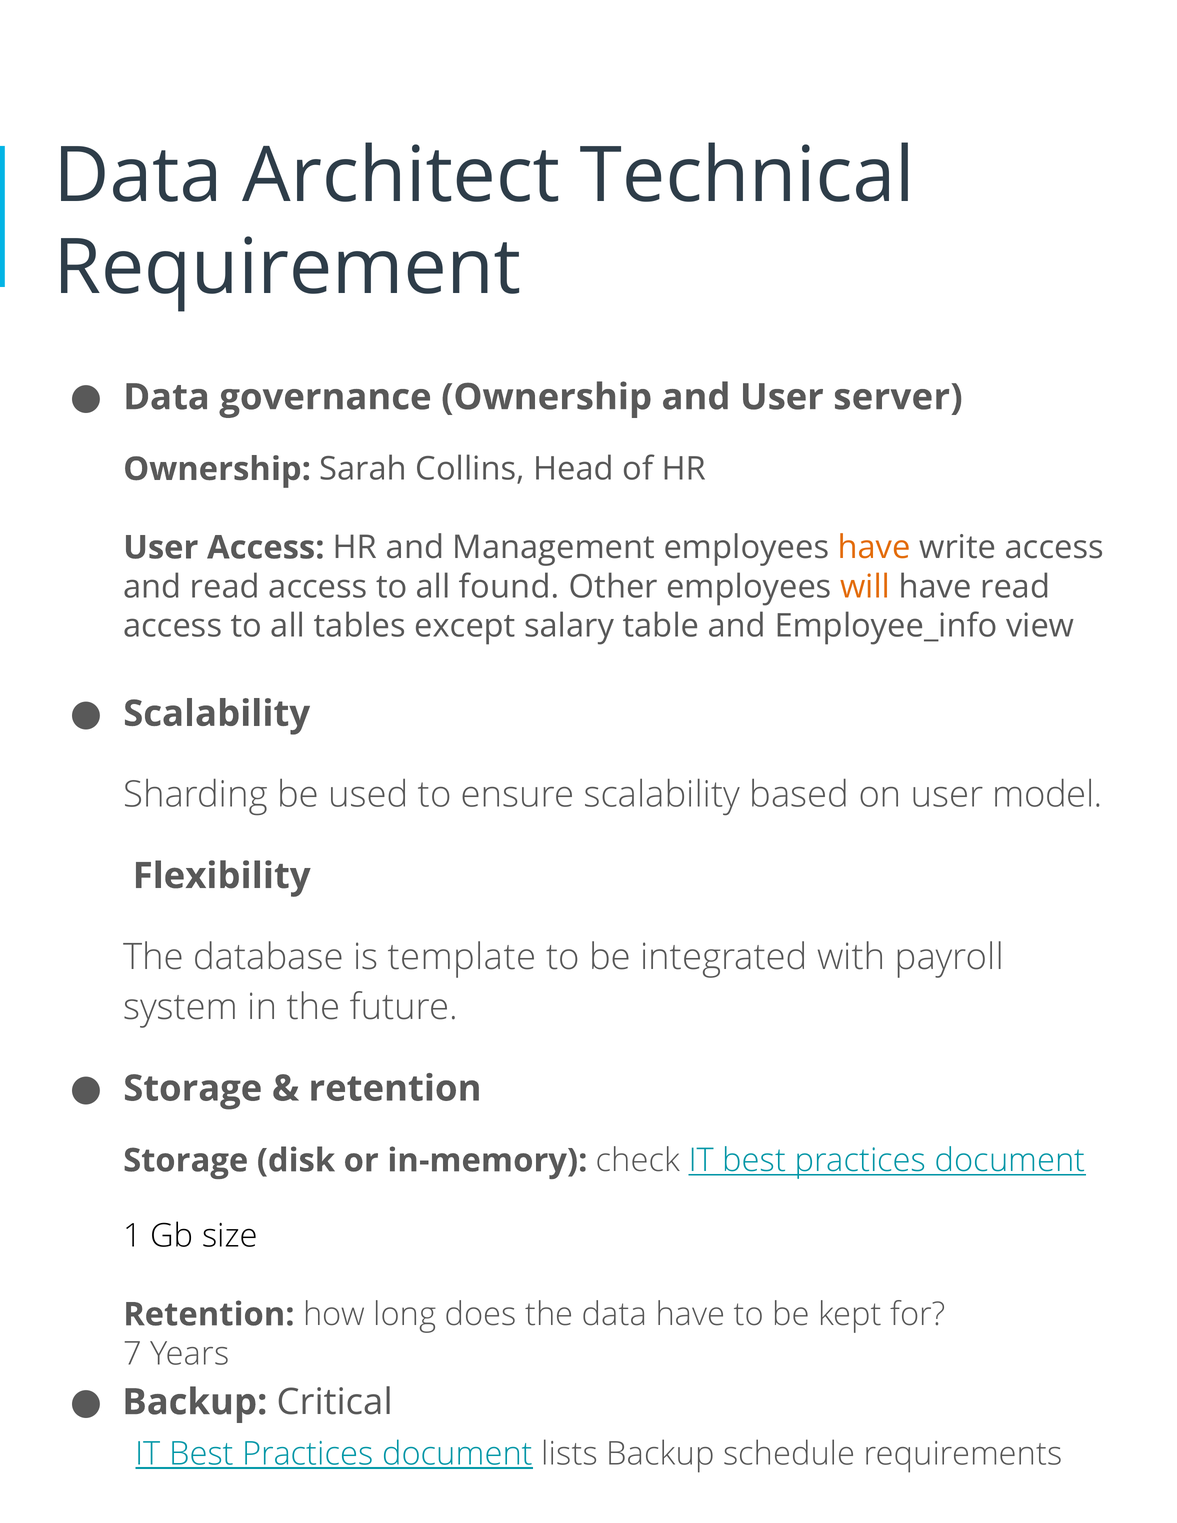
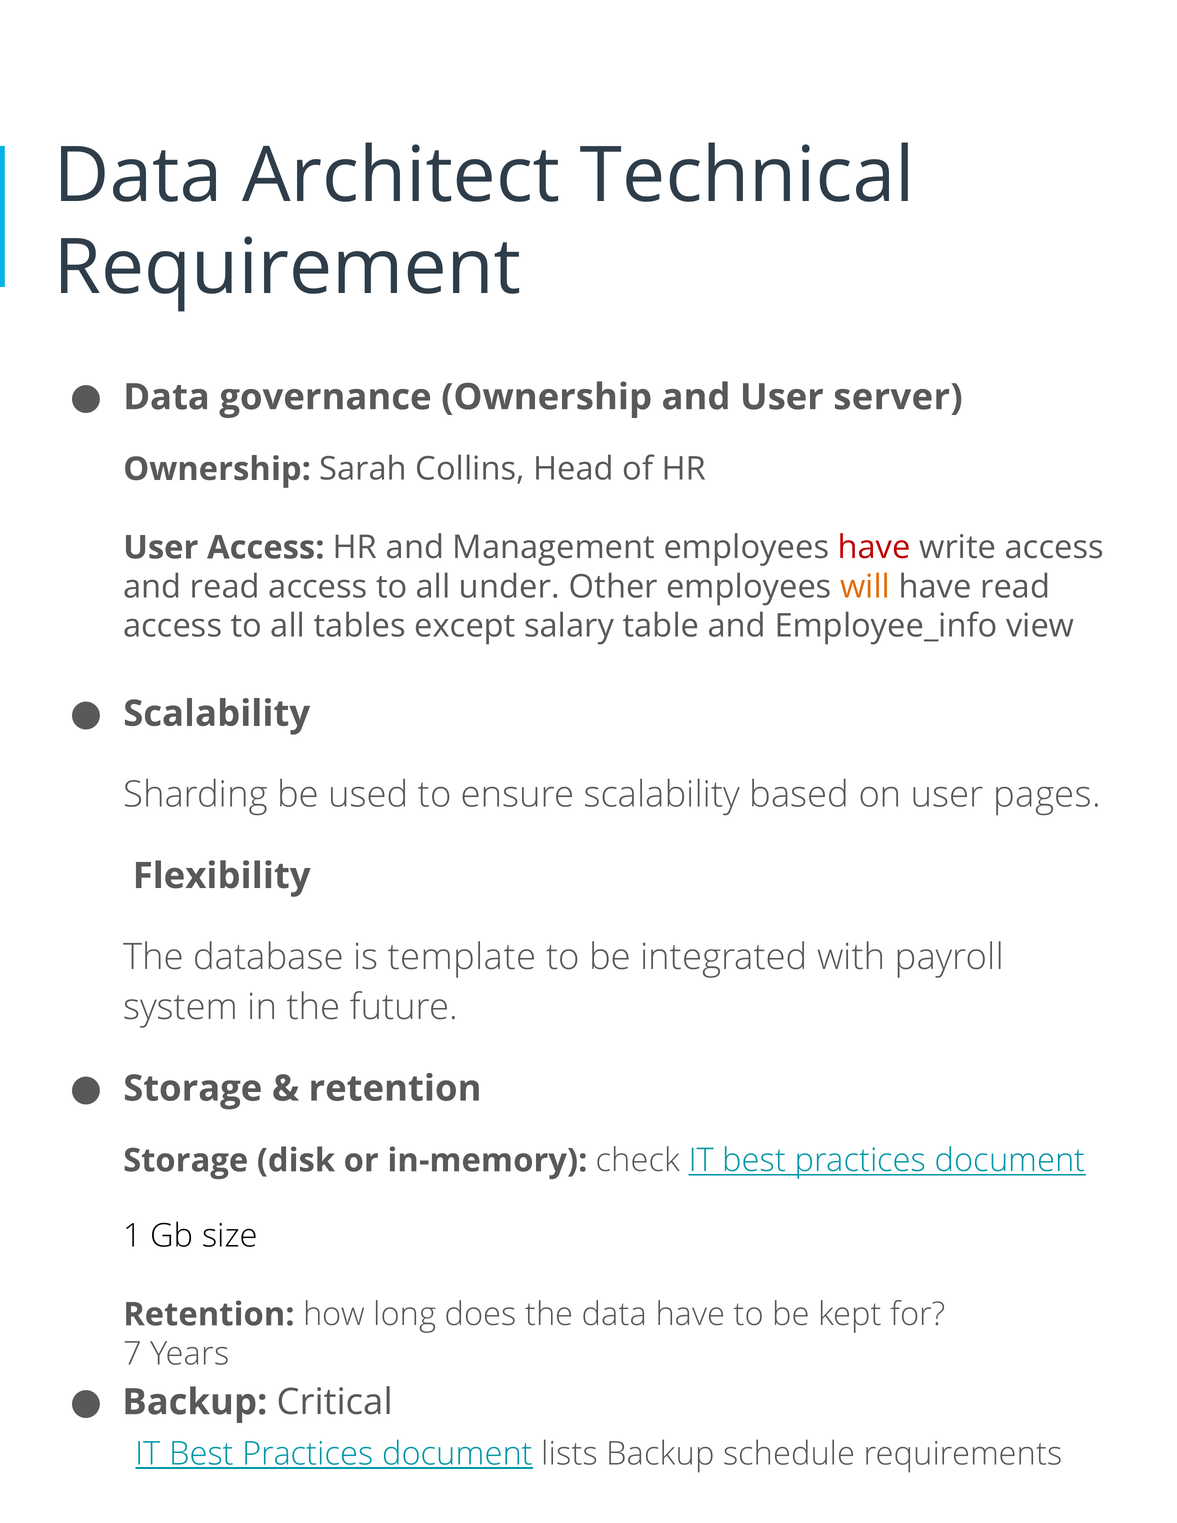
have at (874, 548) colour: orange -> red
found: found -> under
model: model -> pages
